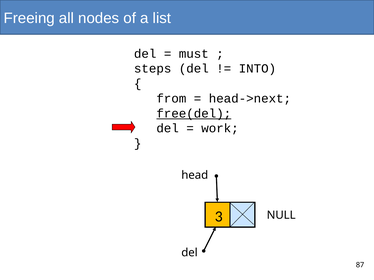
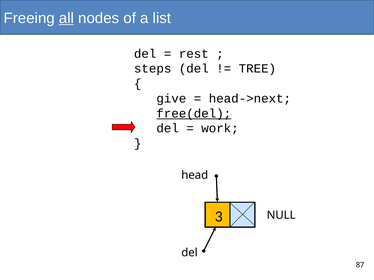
all underline: none -> present
must: must -> rest
INTO: INTO -> TREE
from: from -> give
